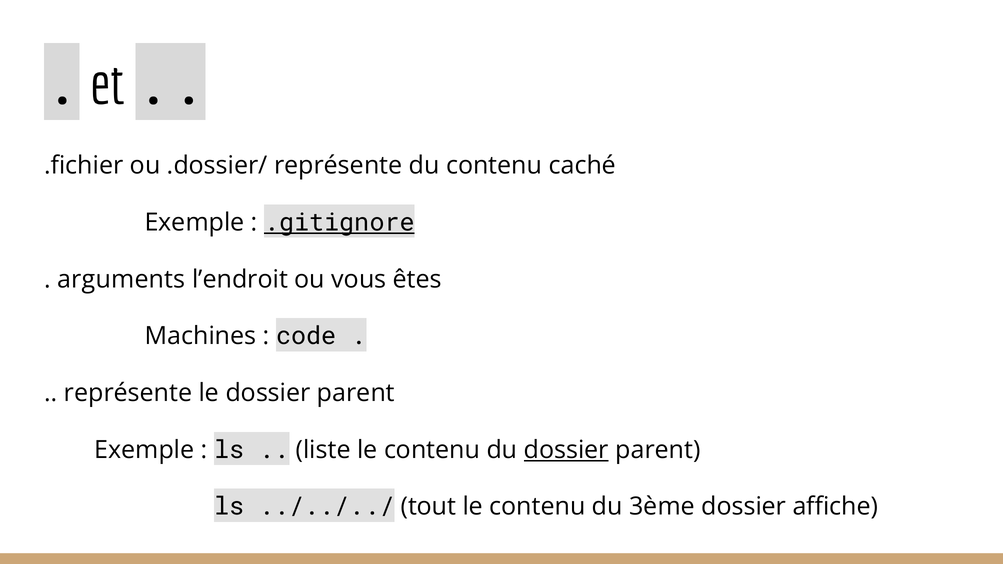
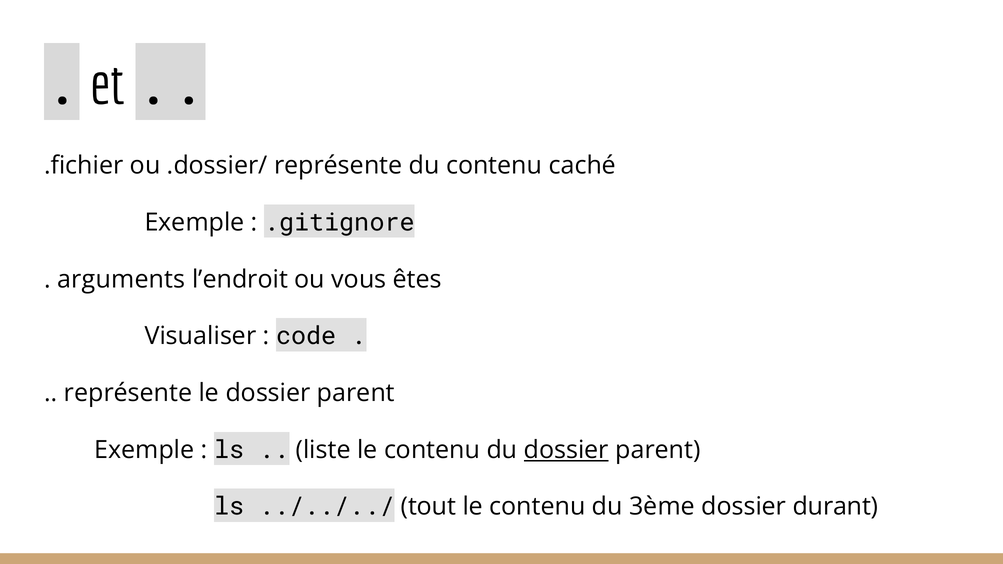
.gitignore underline: present -> none
Machines: Machines -> Visualiser
affiche: affiche -> durant
